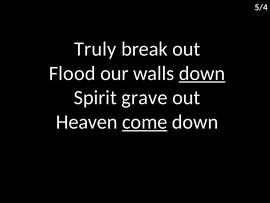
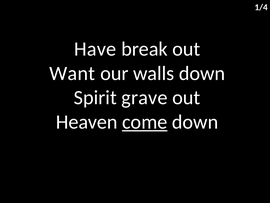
5/4: 5/4 -> 1/4
Truly: Truly -> Have
Flood: Flood -> Want
down at (202, 73) underline: present -> none
